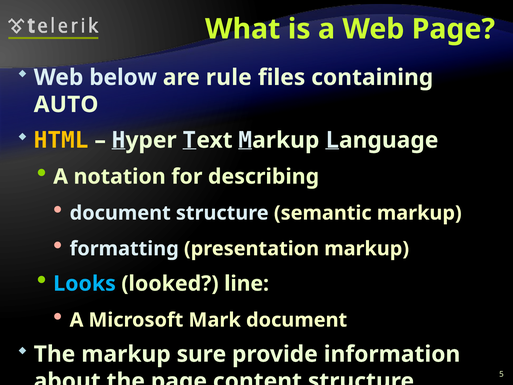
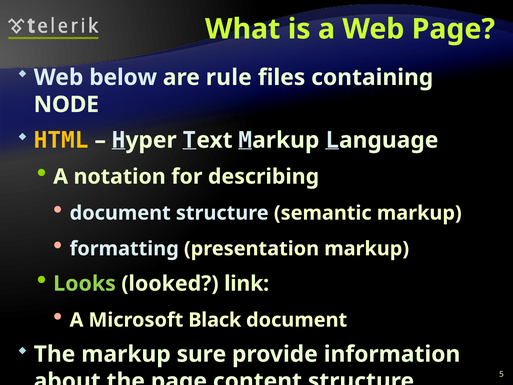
AUTO: AUTO -> NODE
Looks colour: light blue -> light green
line: line -> link
Mark: Mark -> Black
